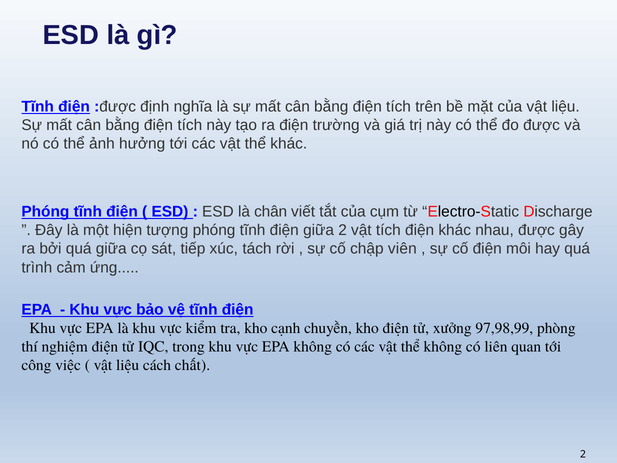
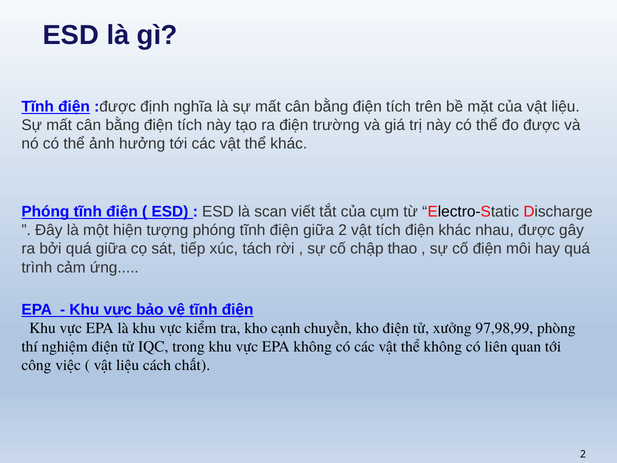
chân: chân -> scan
viên: viên -> thao
